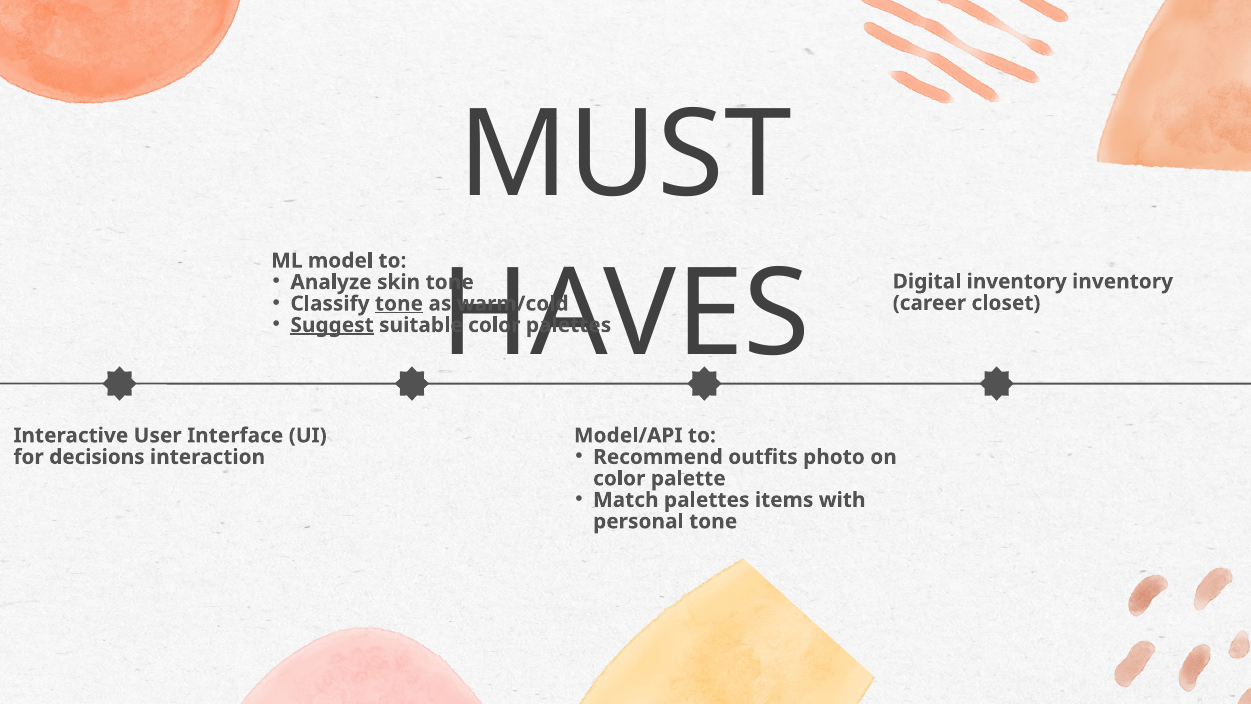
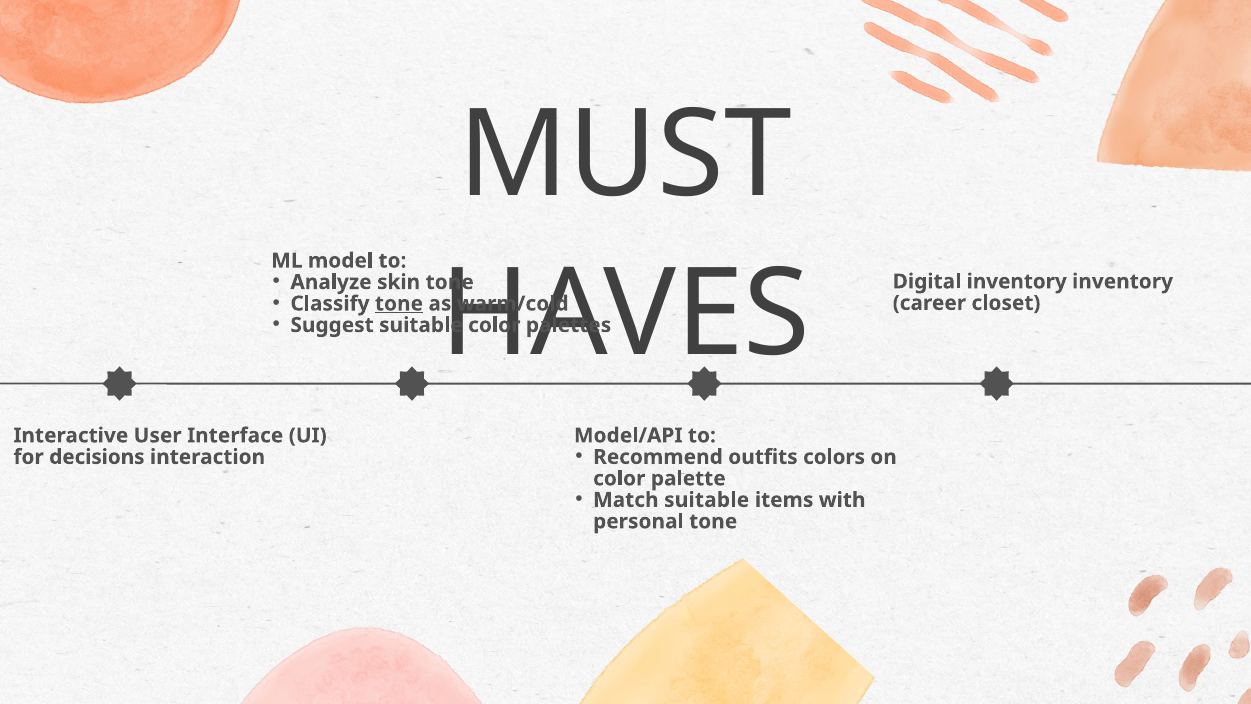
Suggest underline: present -> none
photo: photo -> colors
Match palettes: palettes -> suitable
